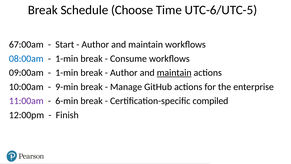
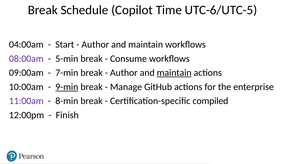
Choose: Choose -> Copilot
67:00am: 67:00am -> 04:00am
08:00am colour: blue -> purple
1-min at (67, 59): 1-min -> 5-min
1-min at (67, 73): 1-min -> 7-min
9-min underline: none -> present
6-min: 6-min -> 8-min
